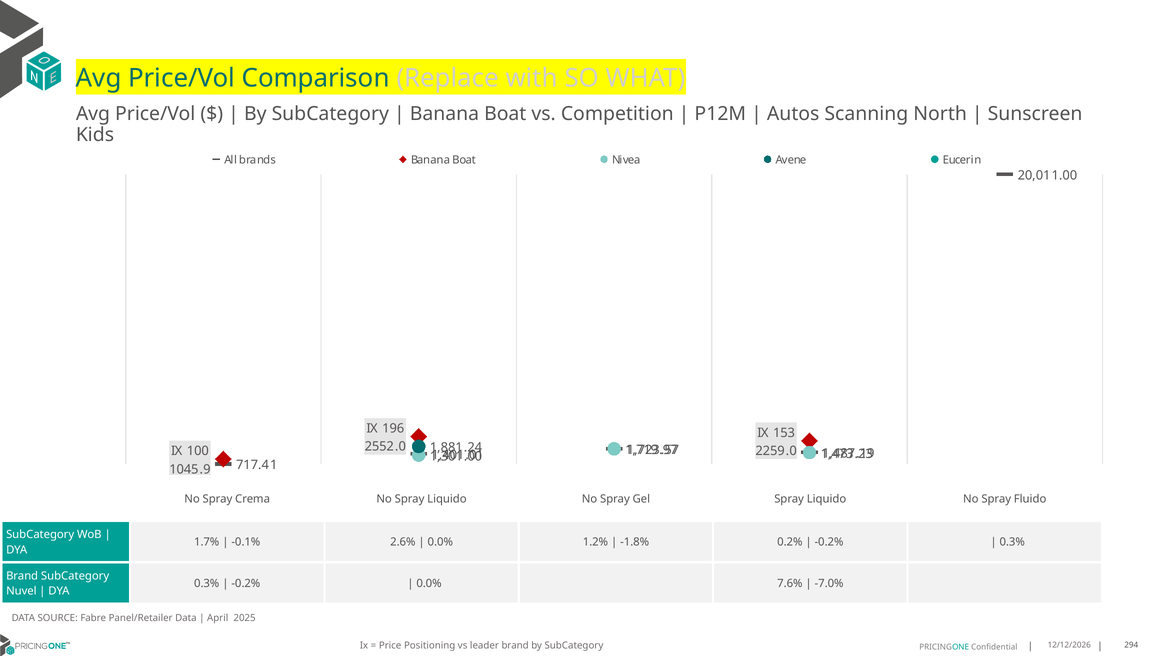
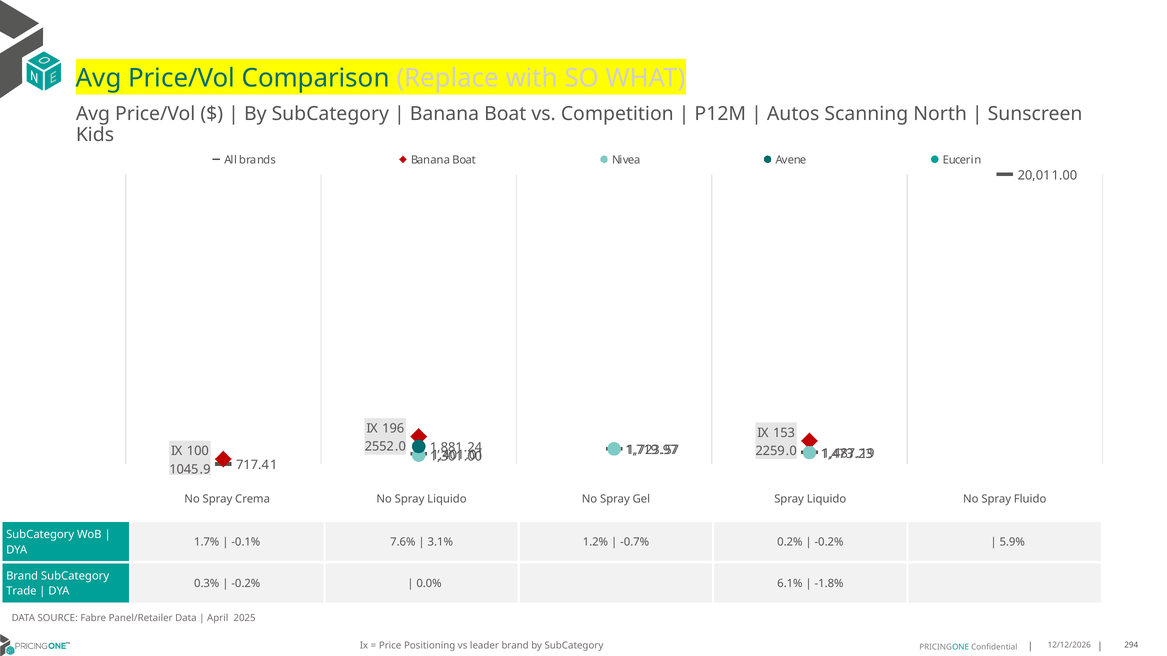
2.6%: 2.6% -> 7.6%
0.0% at (440, 543): 0.0% -> 3.1%
-1.8%: -1.8% -> -0.7%
0.3% at (1012, 543): 0.3% -> 5.9%
7.6%: 7.6% -> 6.1%
-7.0%: -7.0% -> -1.8%
Nuvel: Nuvel -> Trade
